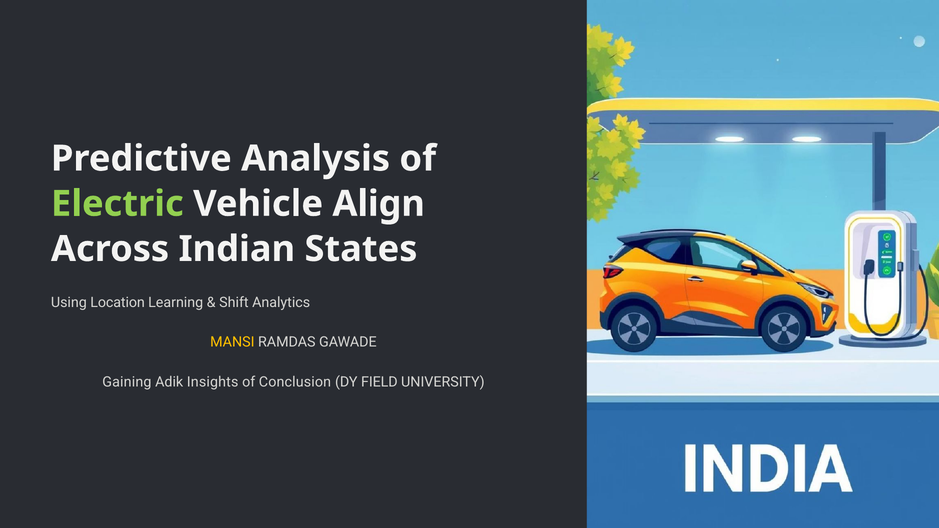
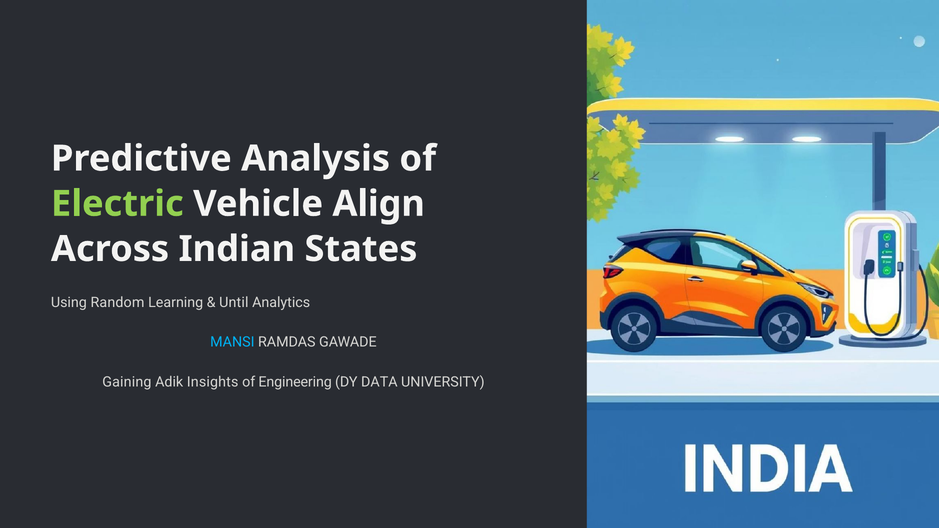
Location: Location -> Random
Shift: Shift -> Until
MANSI colour: yellow -> light blue
Conclusion: Conclusion -> Engineering
FIELD: FIELD -> DATA
